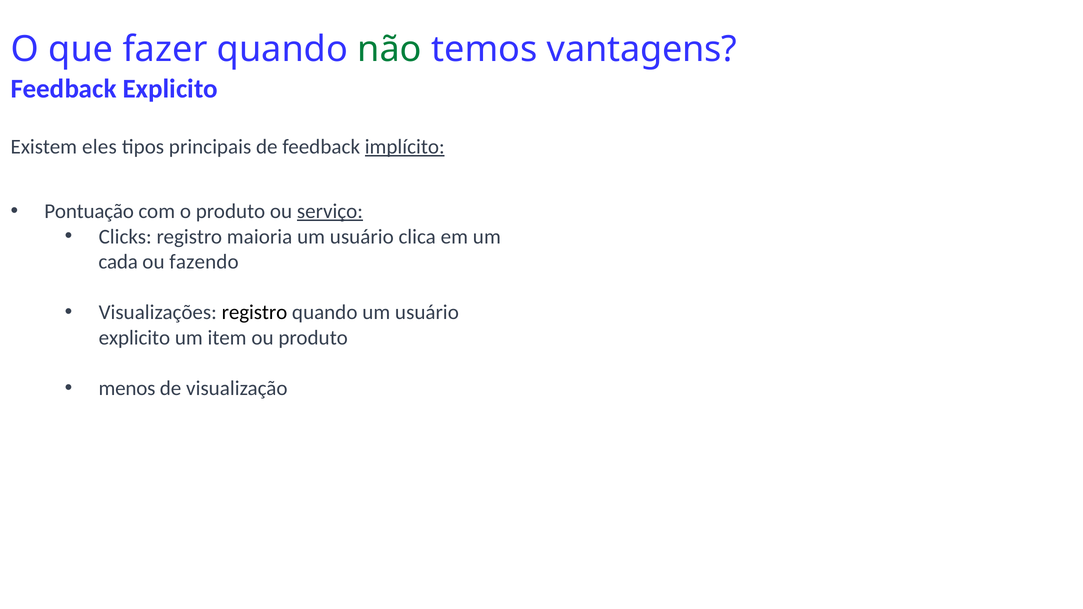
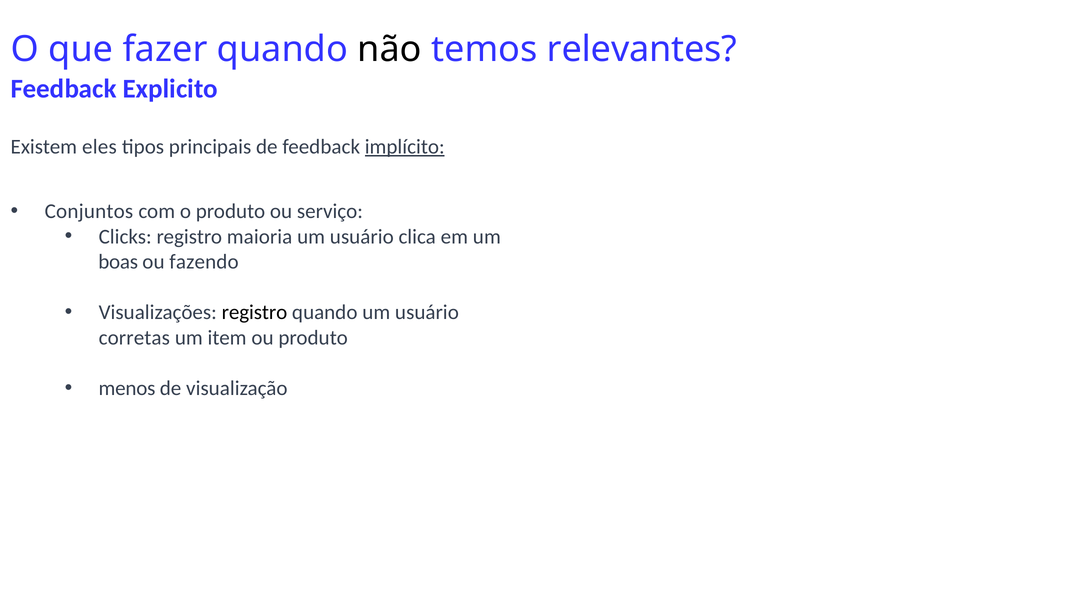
não colour: green -> black
vantagens: vantagens -> relevantes
Pontuação: Pontuação -> Conjuntos
serviço underline: present -> none
cada: cada -> boas
explicito at (134, 338): explicito -> corretas
